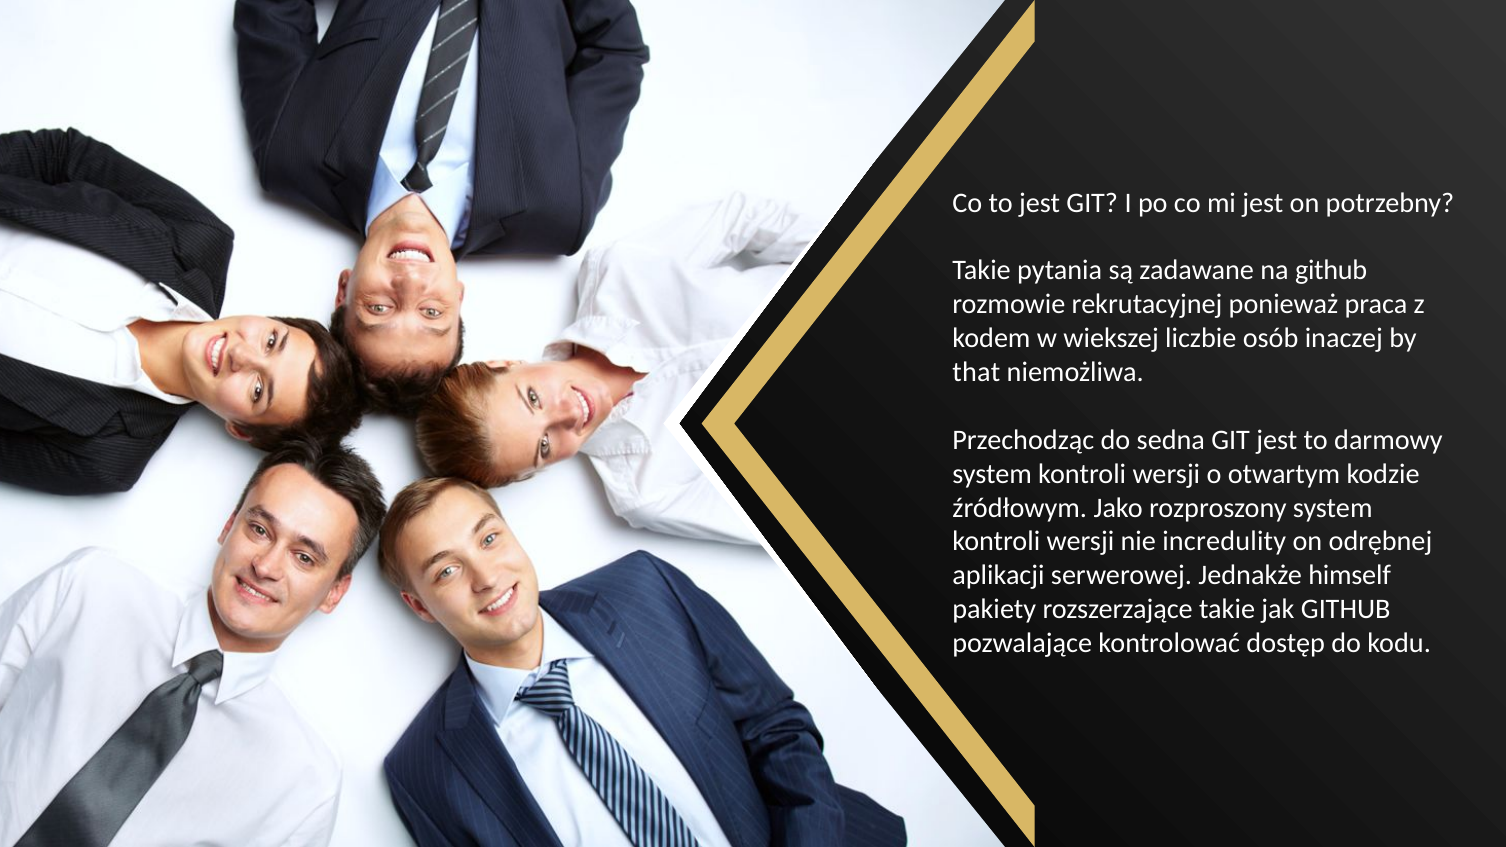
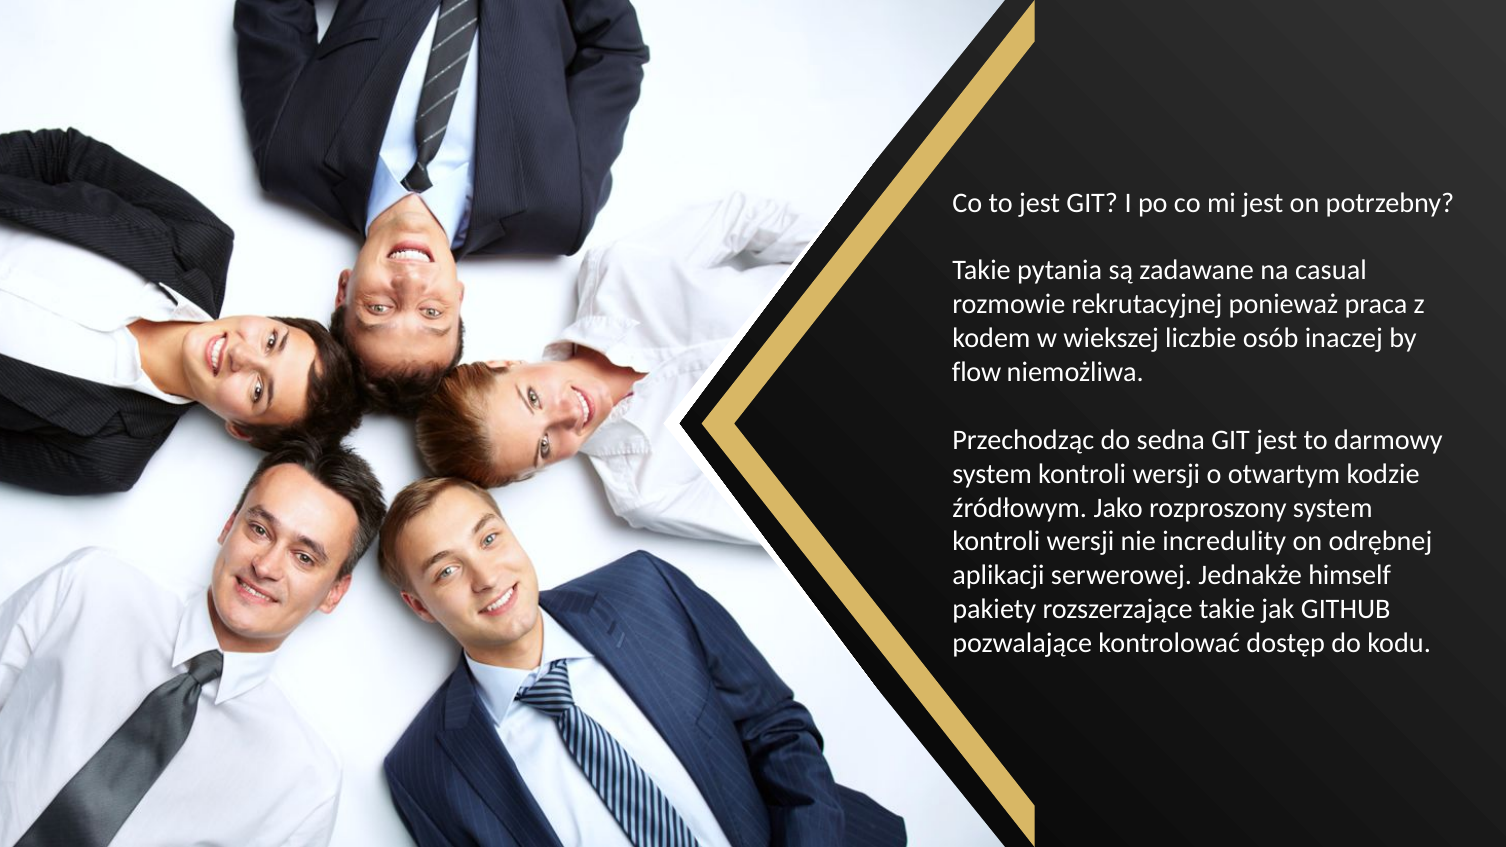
na github: github -> casual
that: that -> flow
